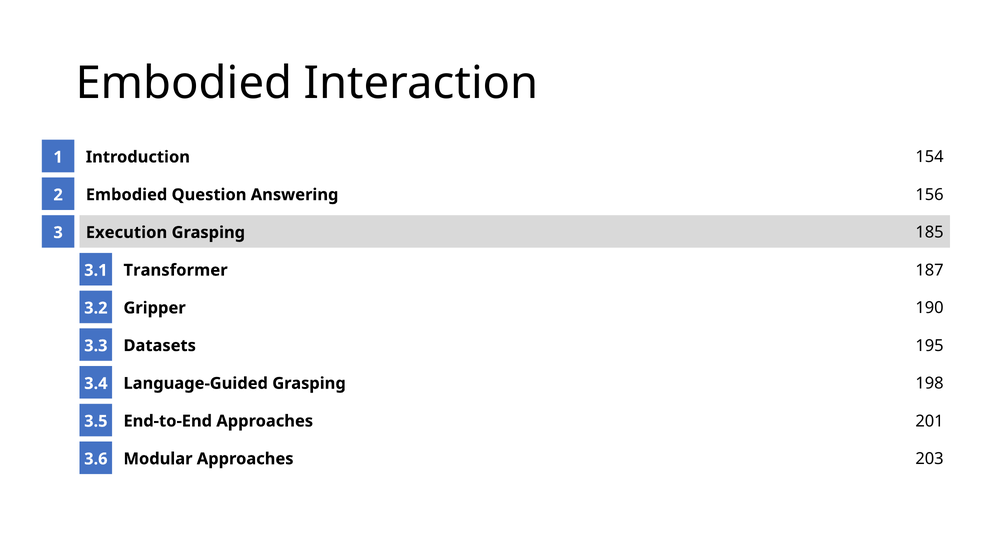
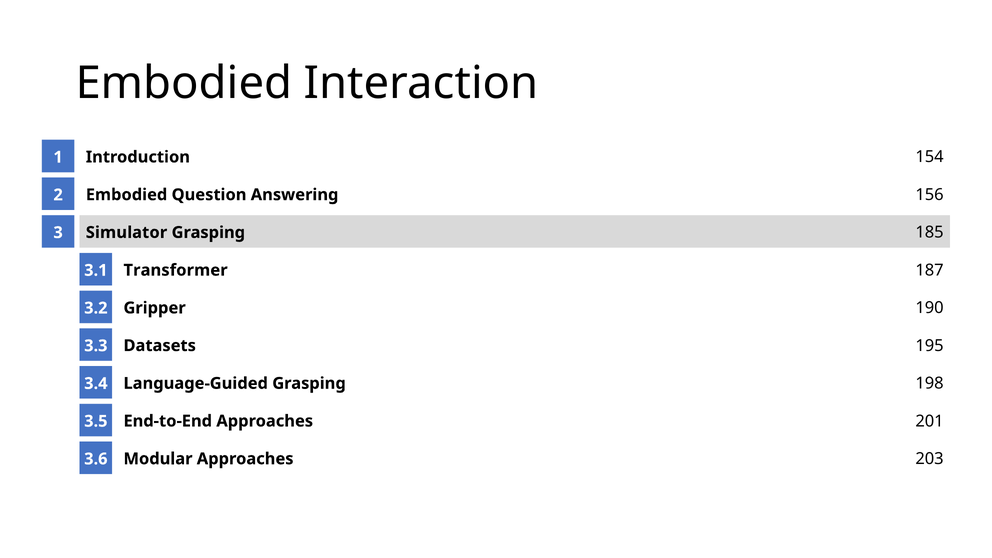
Execution: Execution -> Simulator
